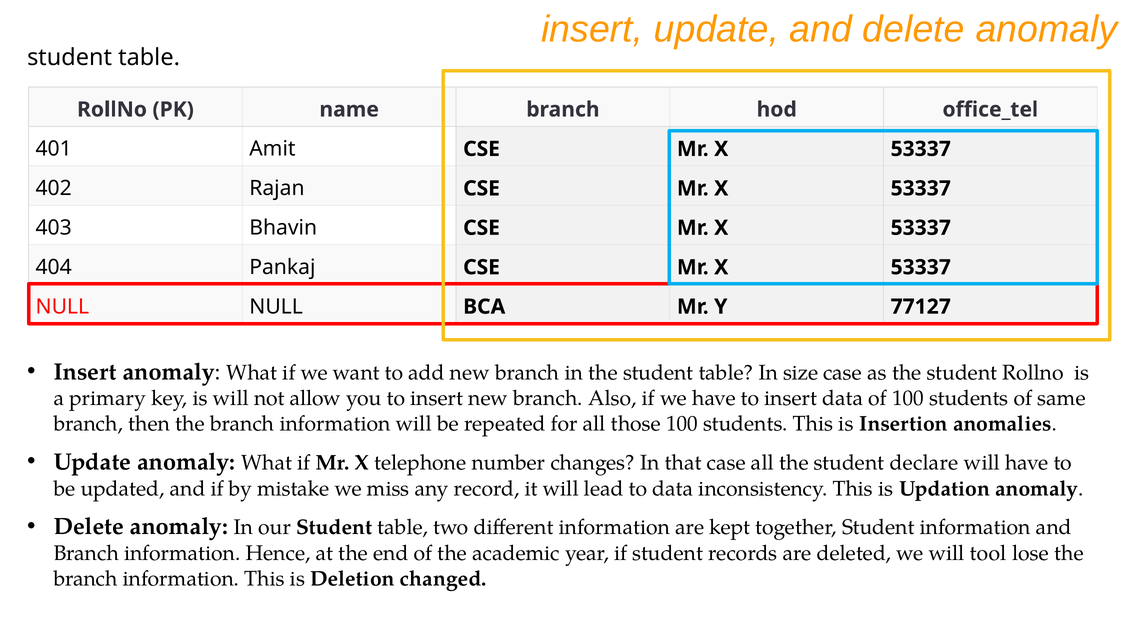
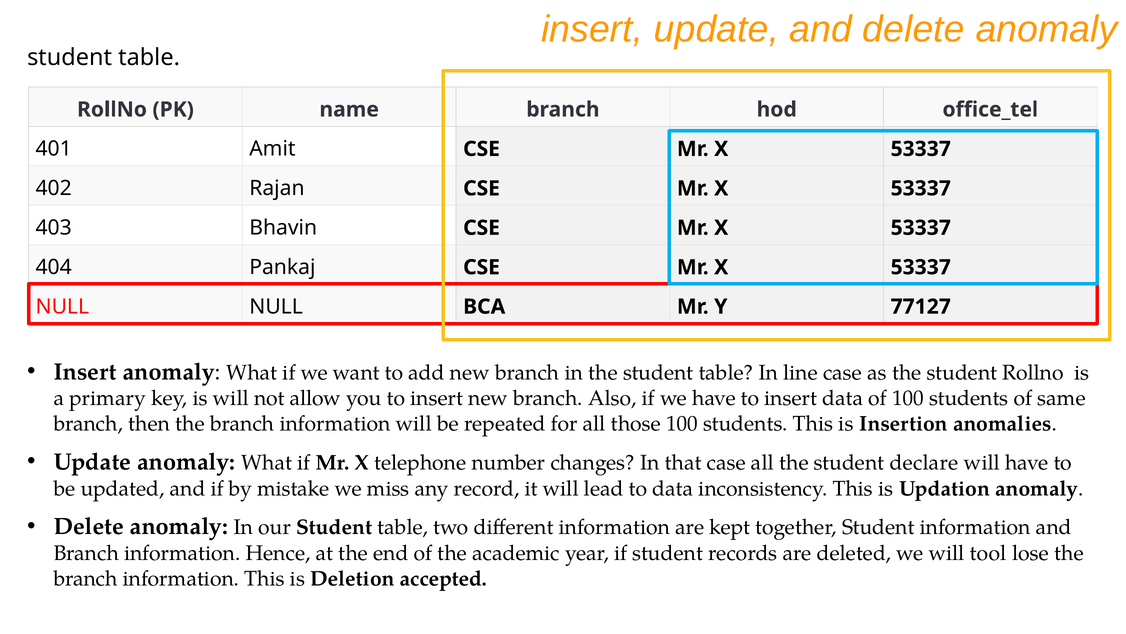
size: size -> line
changed: changed -> accepted
